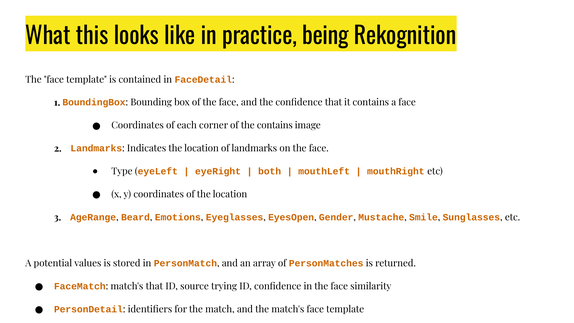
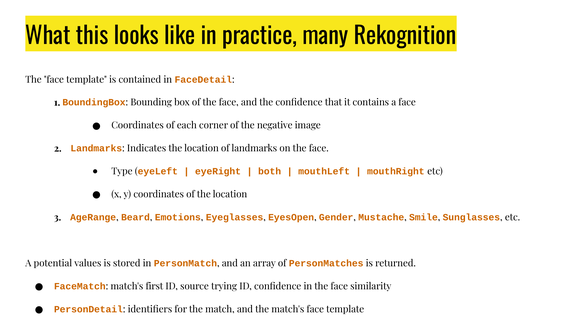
being: being -> many
the contains: contains -> negative
match's that: that -> first
